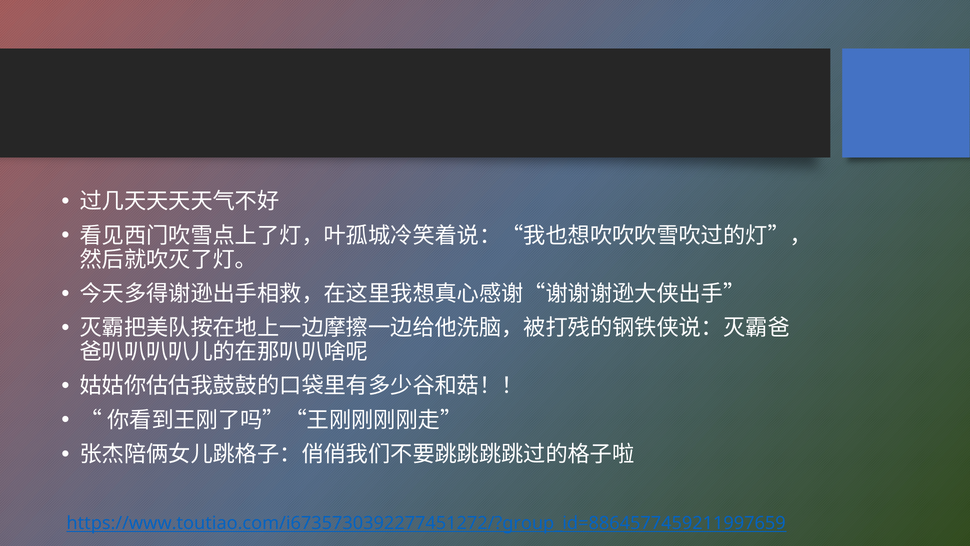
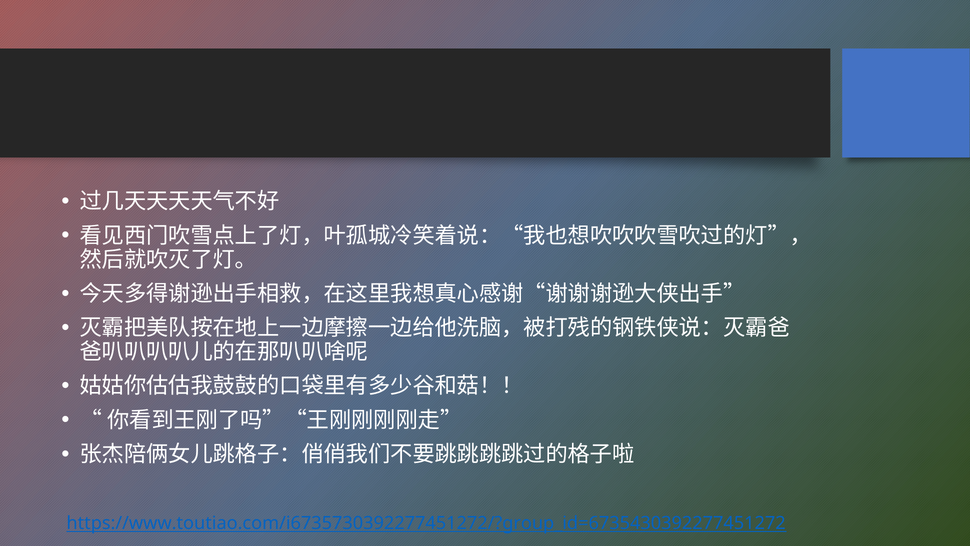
https://www.toutiao.com/i6735730392277451272/?group_id=8864577459211997659: https://www.toutiao.com/i6735730392277451272/?group_id=8864577459211997659 -> https://www.toutiao.com/i6735730392277451272/?group_id=6735430392277451272
